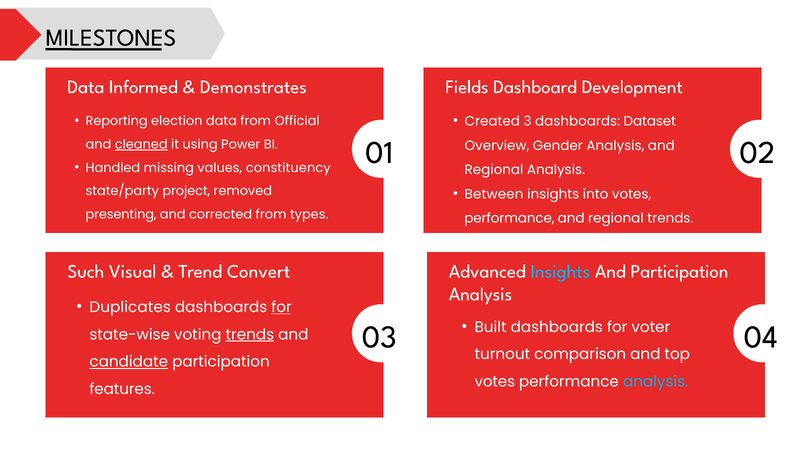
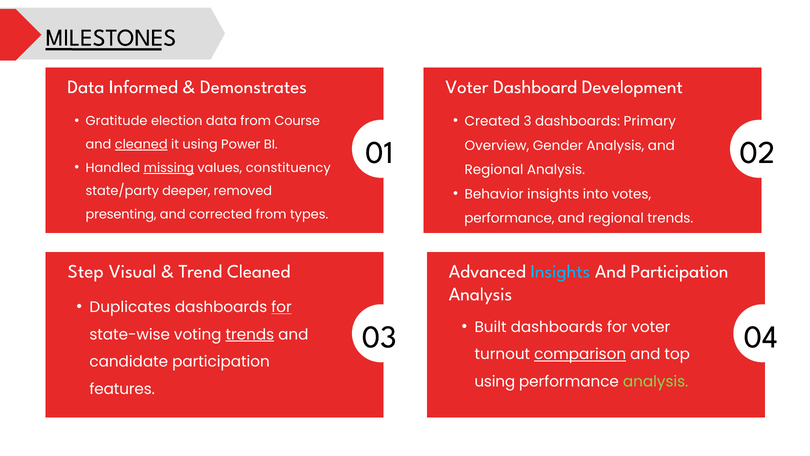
Fields at (467, 87): Fields -> Voter
Dataset: Dataset -> Primary
Reporting: Reporting -> Gratitude
Official: Official -> Course
missing underline: none -> present
Between: Between -> Behavior
project: project -> deeper
Such: Such -> Step
Trend Convert: Convert -> Cleaned
comparison underline: none -> present
candidate underline: present -> none
votes at (495, 381): votes -> using
analysis at (656, 381) colour: light blue -> light green
